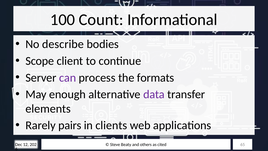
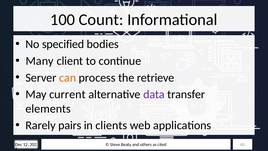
describe: describe -> specified
Scope: Scope -> Many
can colour: purple -> orange
formats: formats -> retrieve
enough: enough -> current
